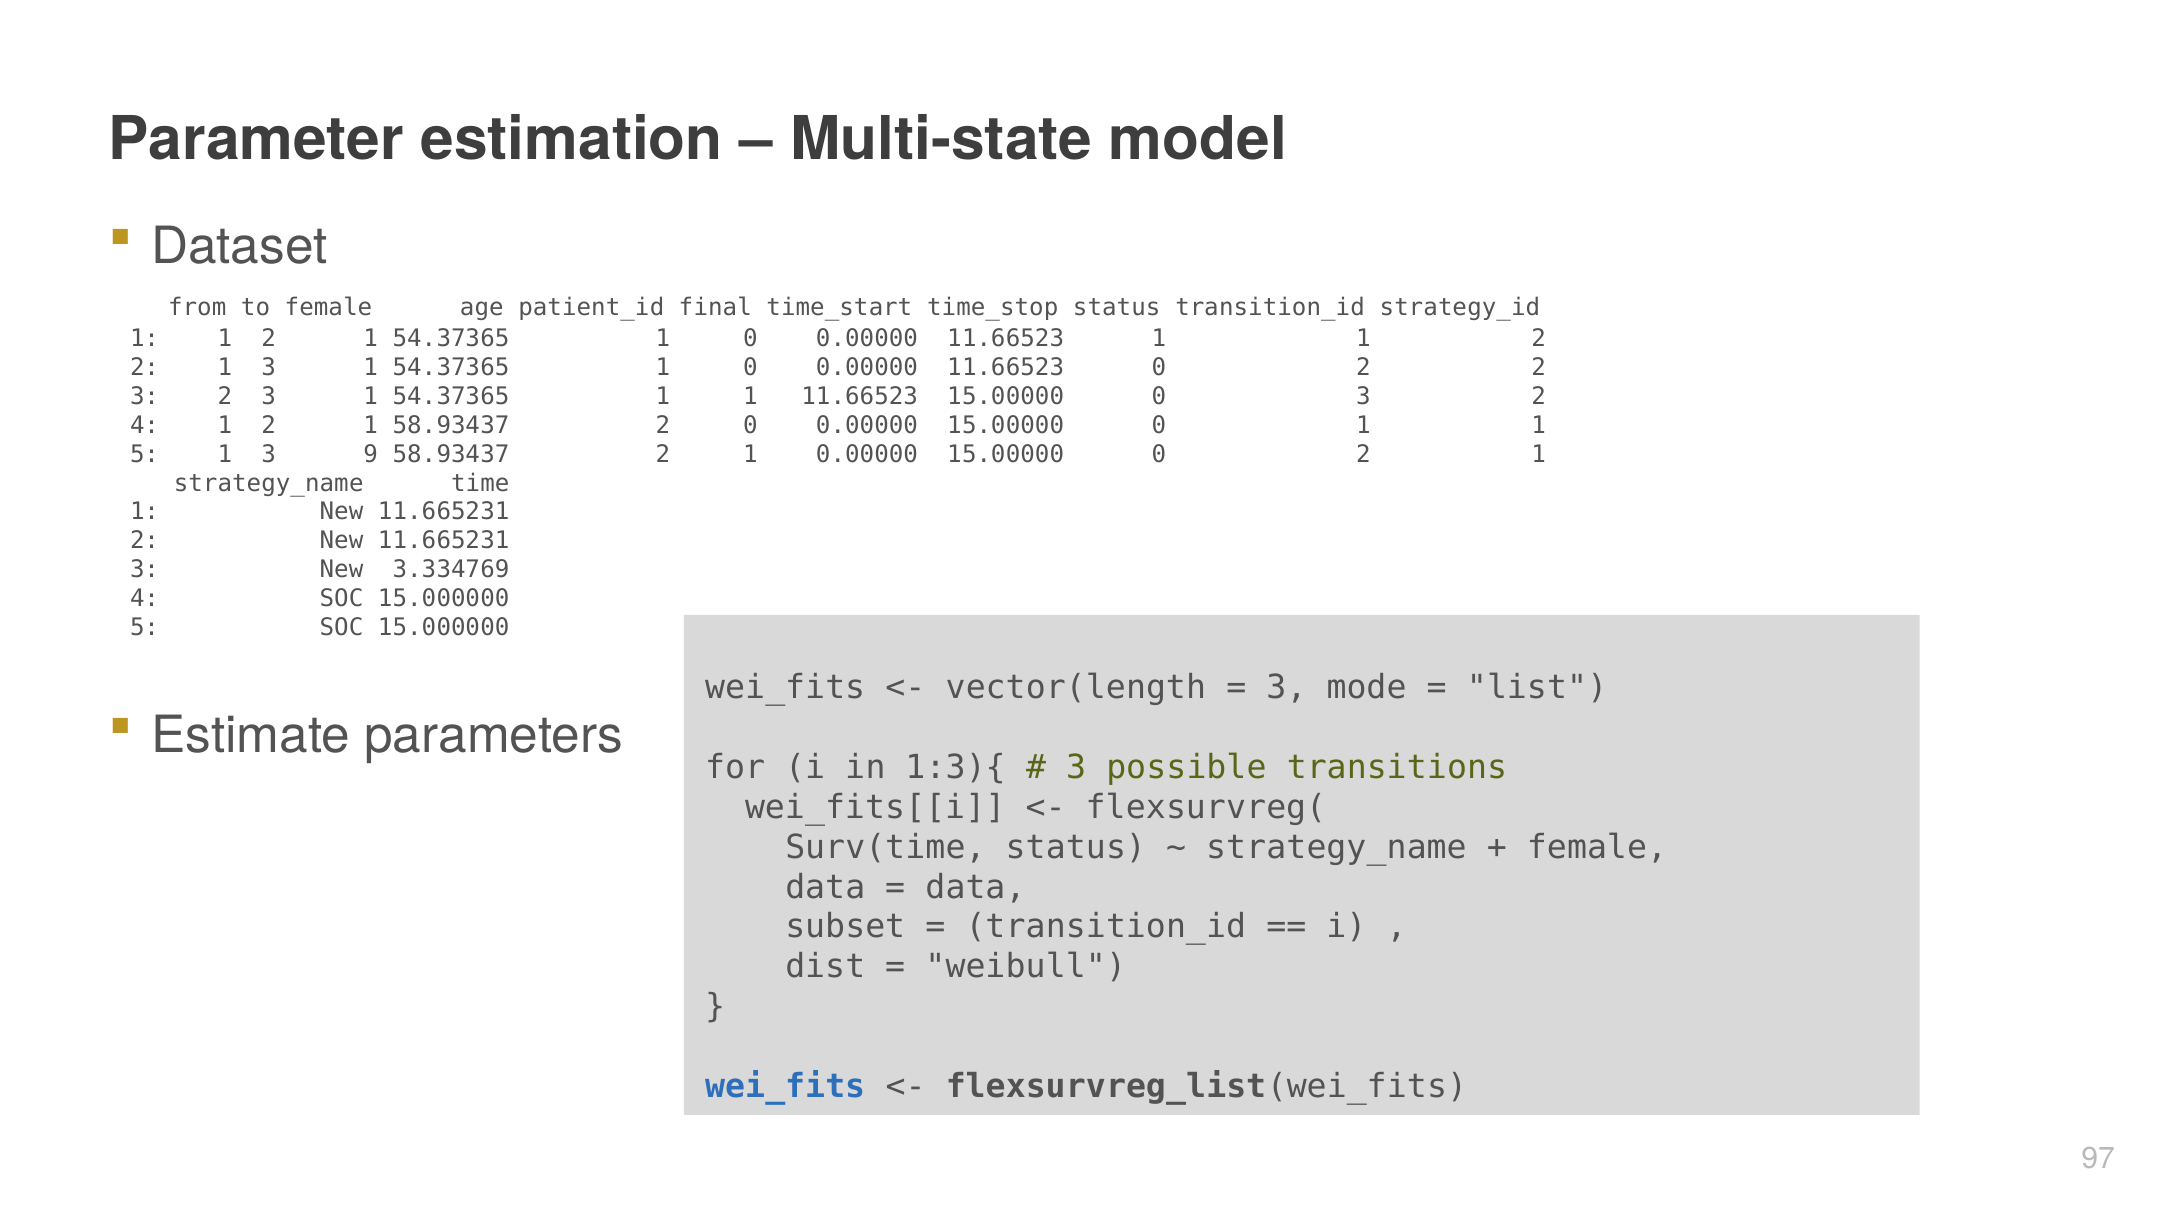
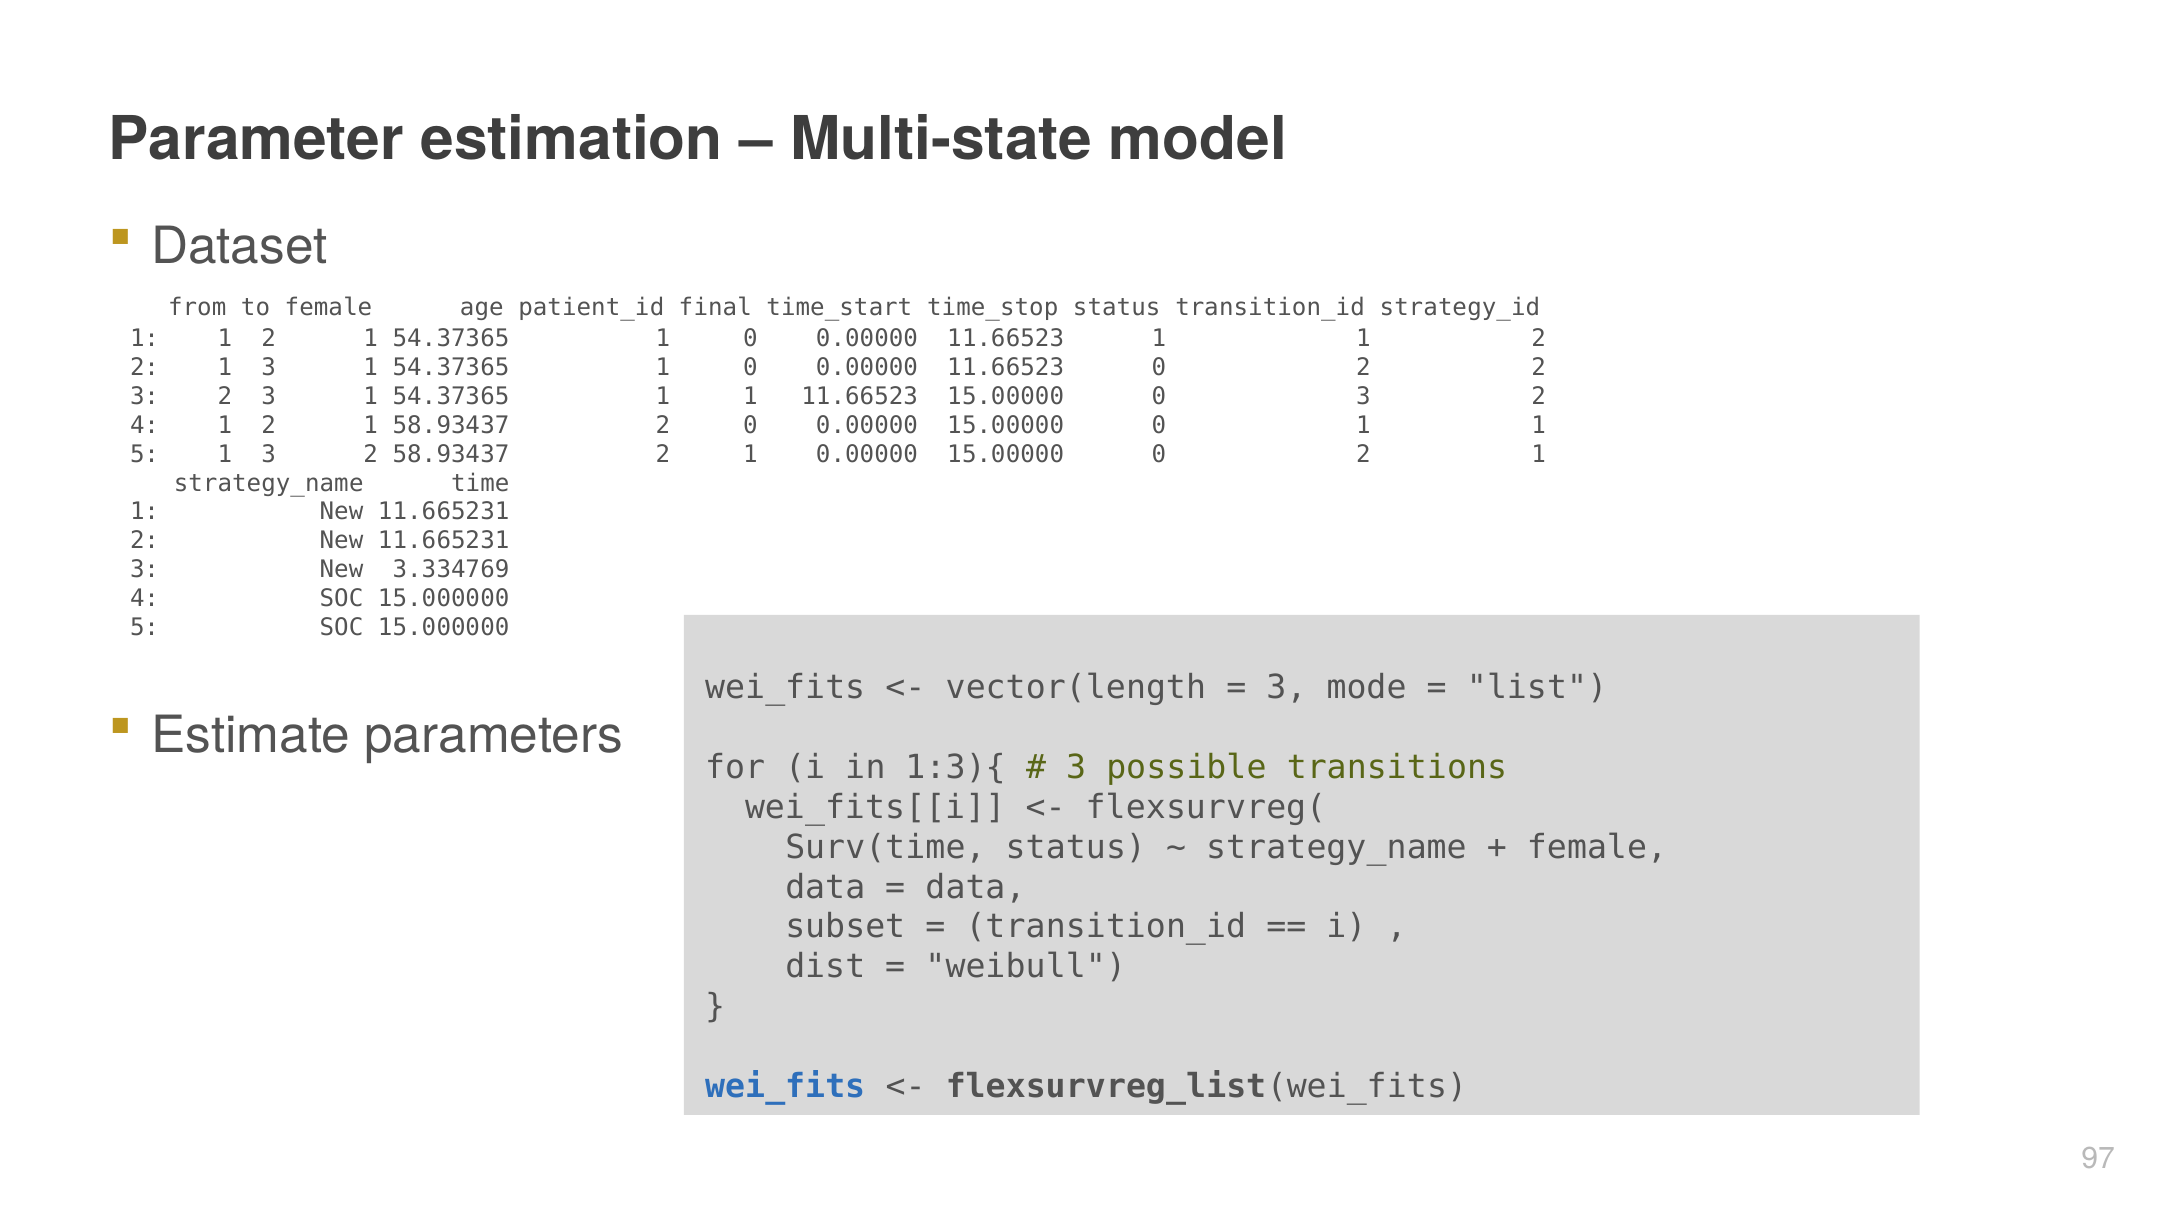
1 3 9: 9 -> 2
